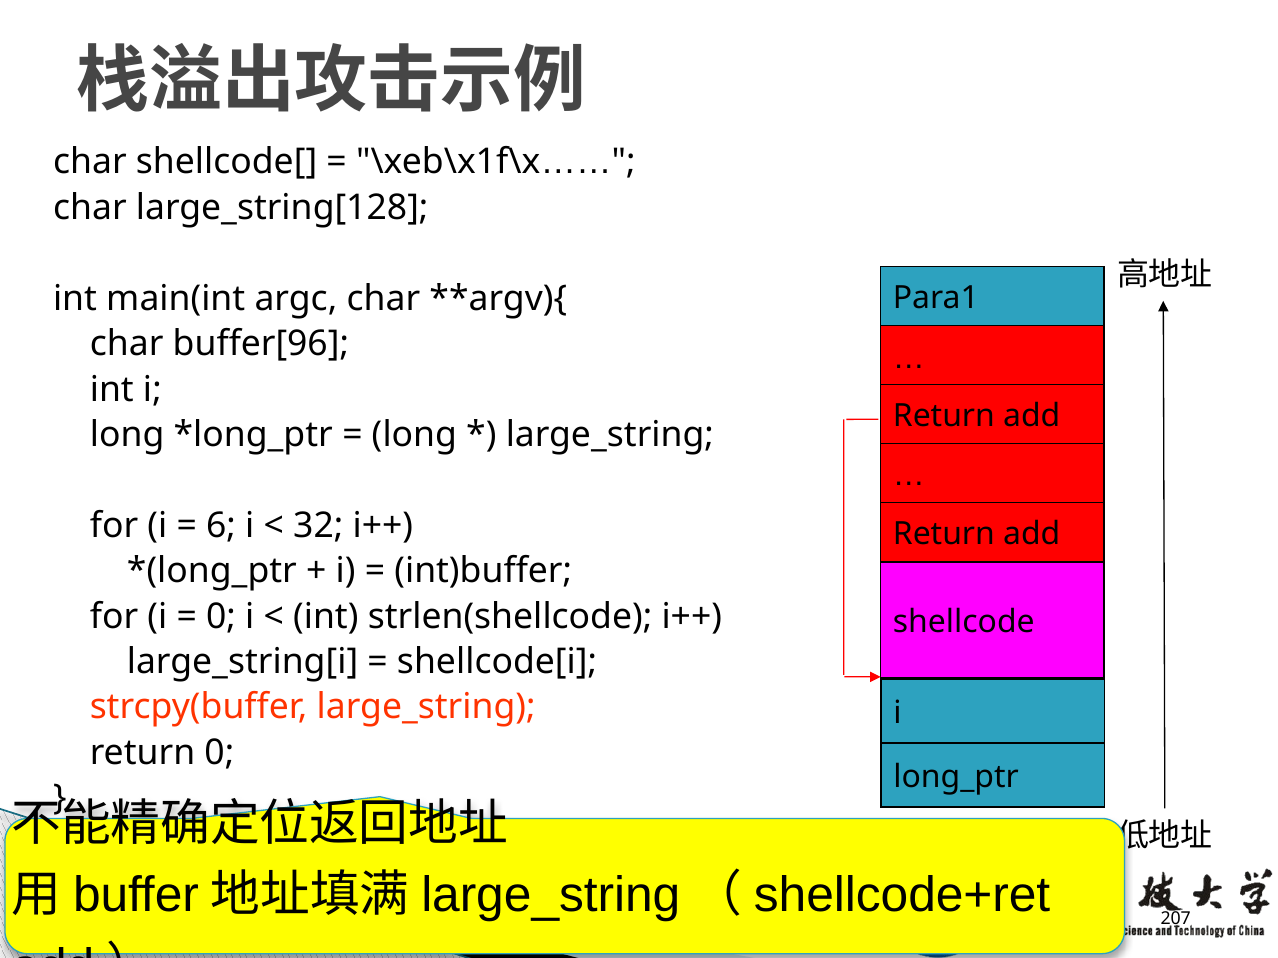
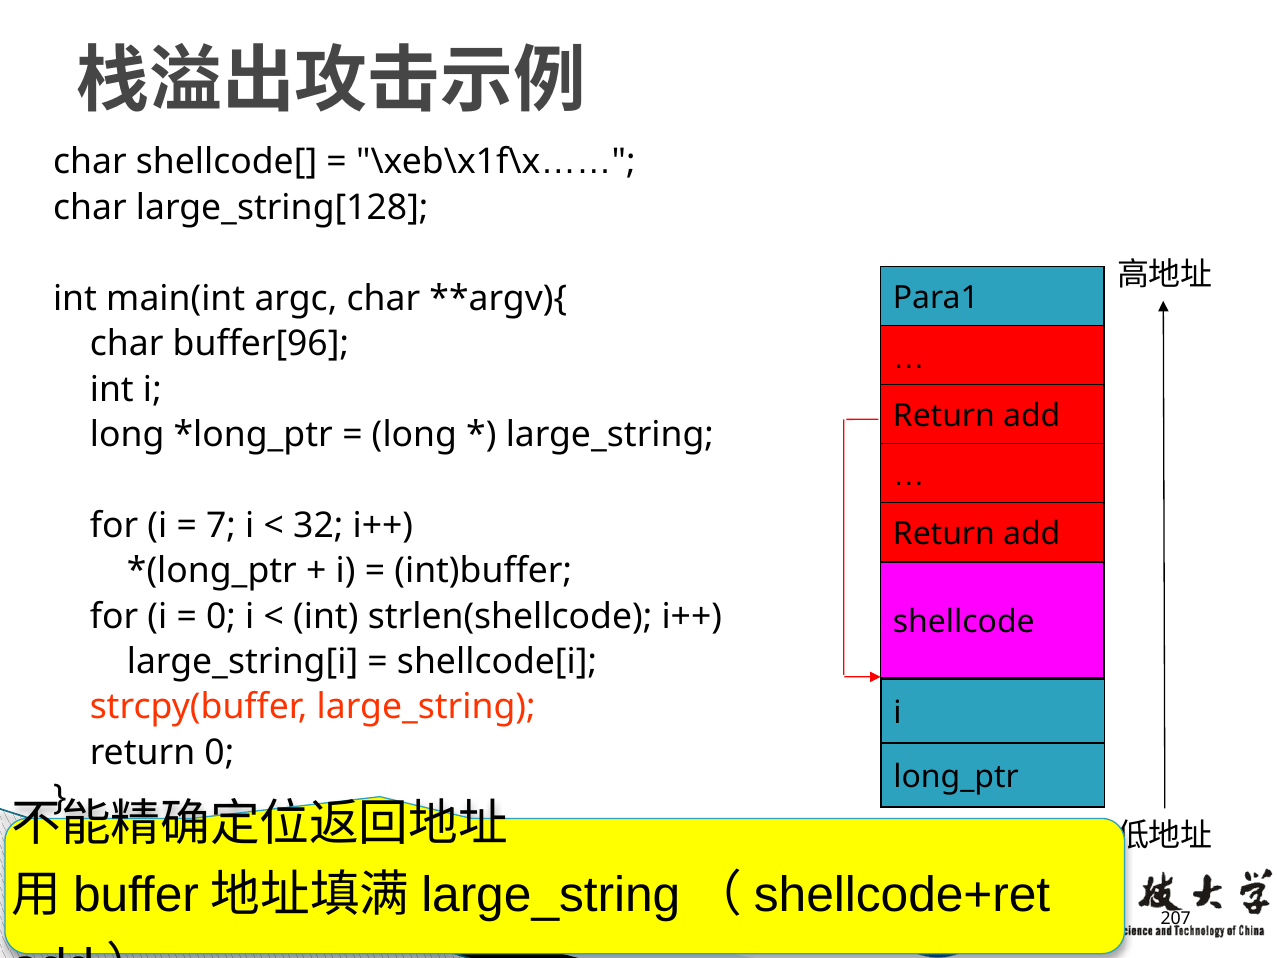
6: 6 -> 7
